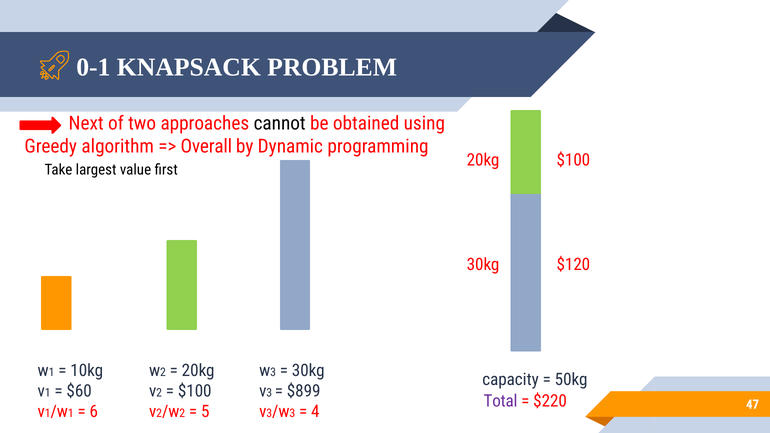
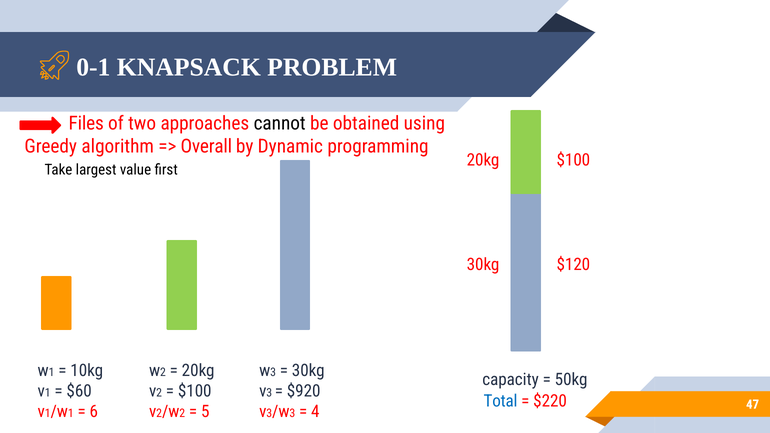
Next: Next -> Files
$899: $899 -> $920
Total colour: purple -> blue
